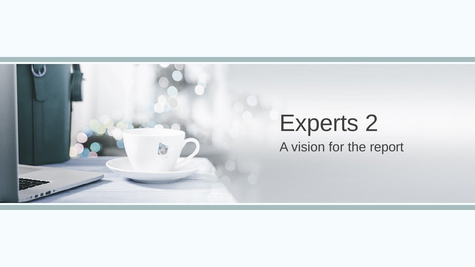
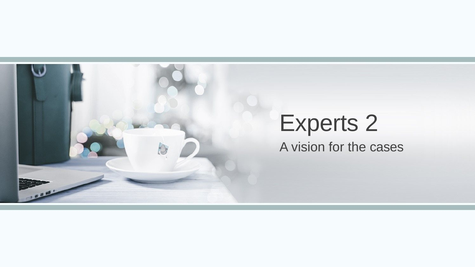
report: report -> cases
